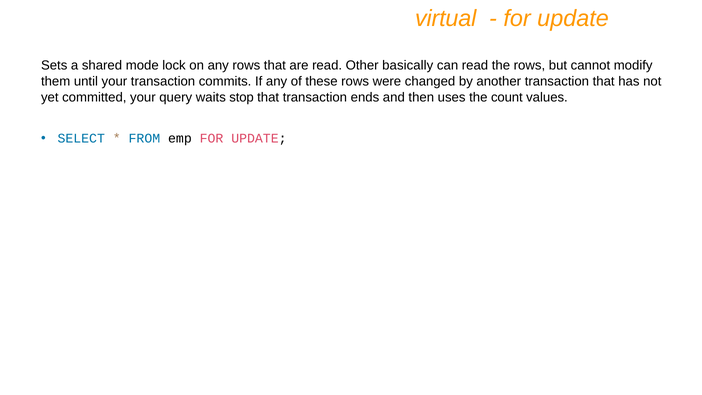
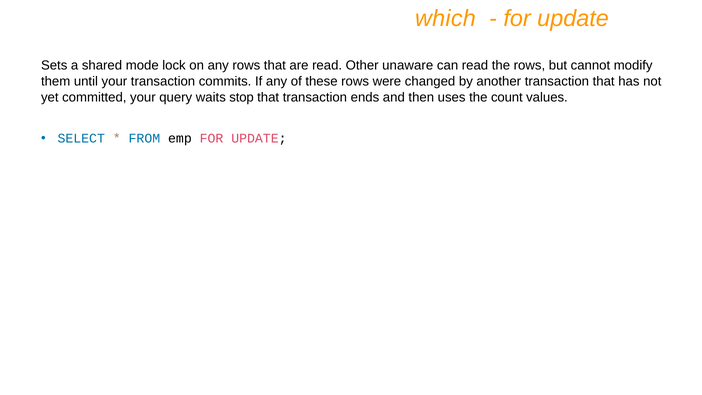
virtual: virtual -> which
basically: basically -> unaware
